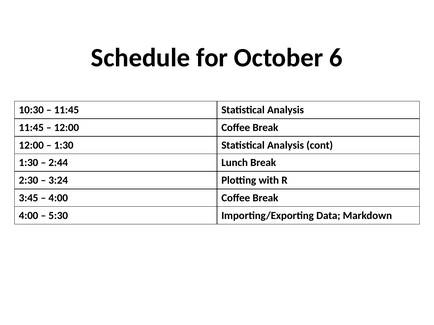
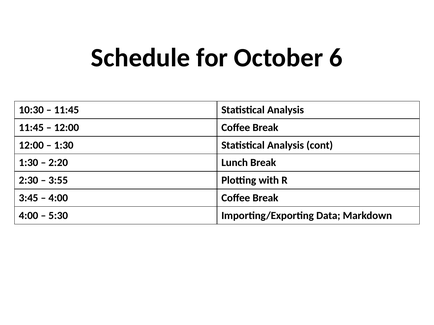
2:44: 2:44 -> 2:20
3:24: 3:24 -> 3:55
